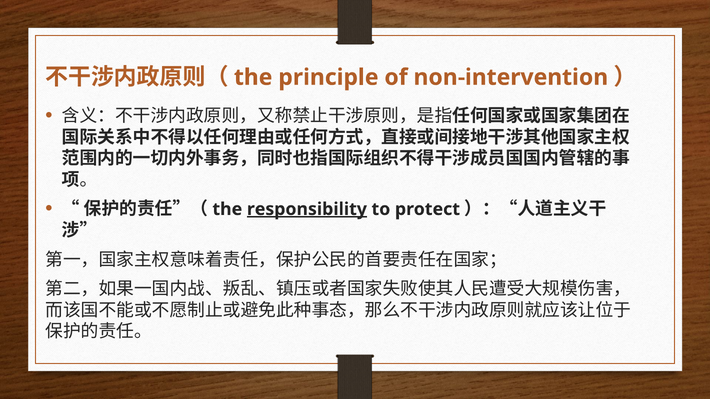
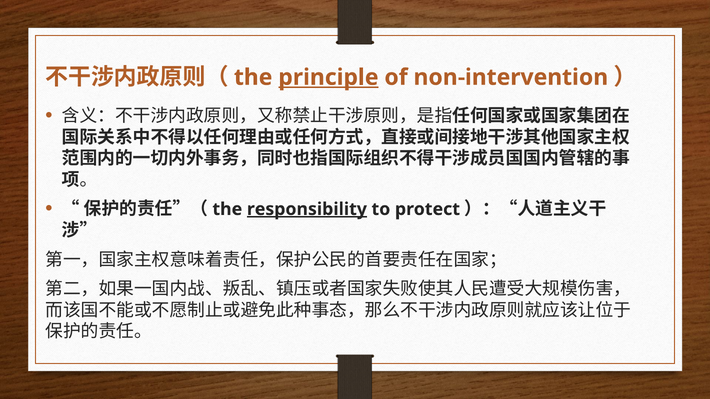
principle underline: none -> present
